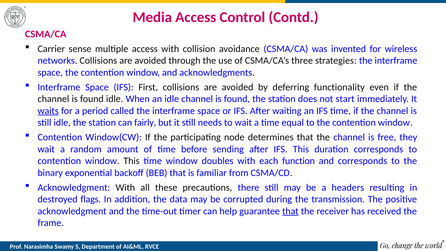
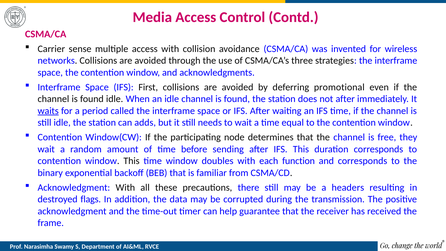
functionality: functionality -> promotional
not start: start -> after
fairly: fairly -> adds
that at (290, 211) underline: present -> none
